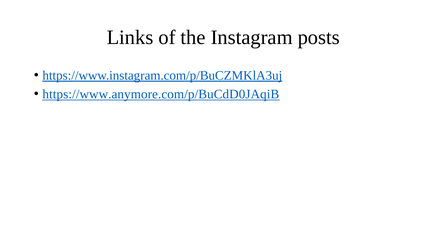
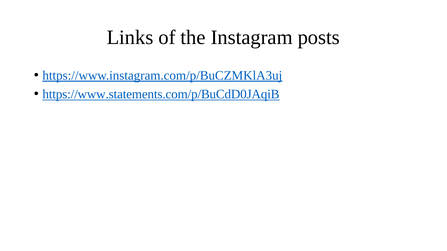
https://www.anymore.com/p/BuCdD0JAqiB: https://www.anymore.com/p/BuCdD0JAqiB -> https://www.statements.com/p/BuCdD0JAqiB
